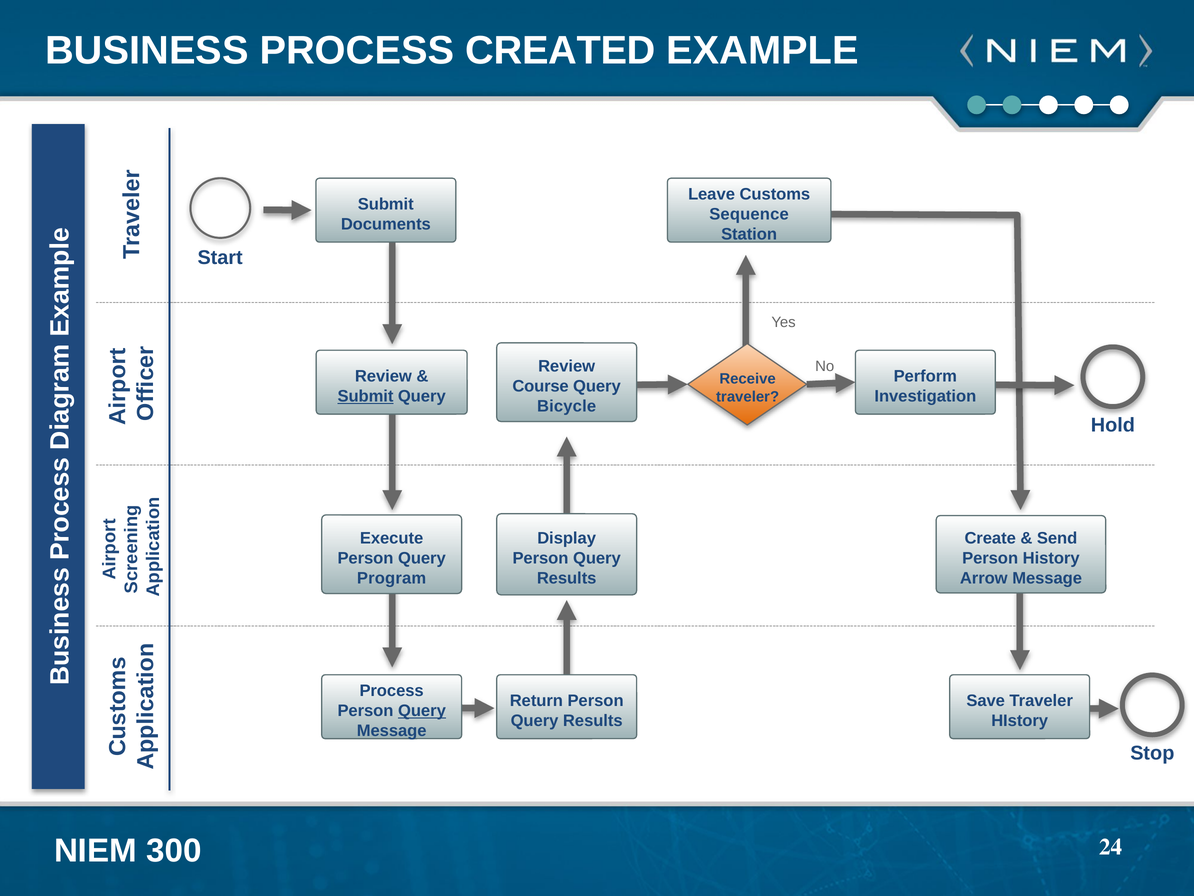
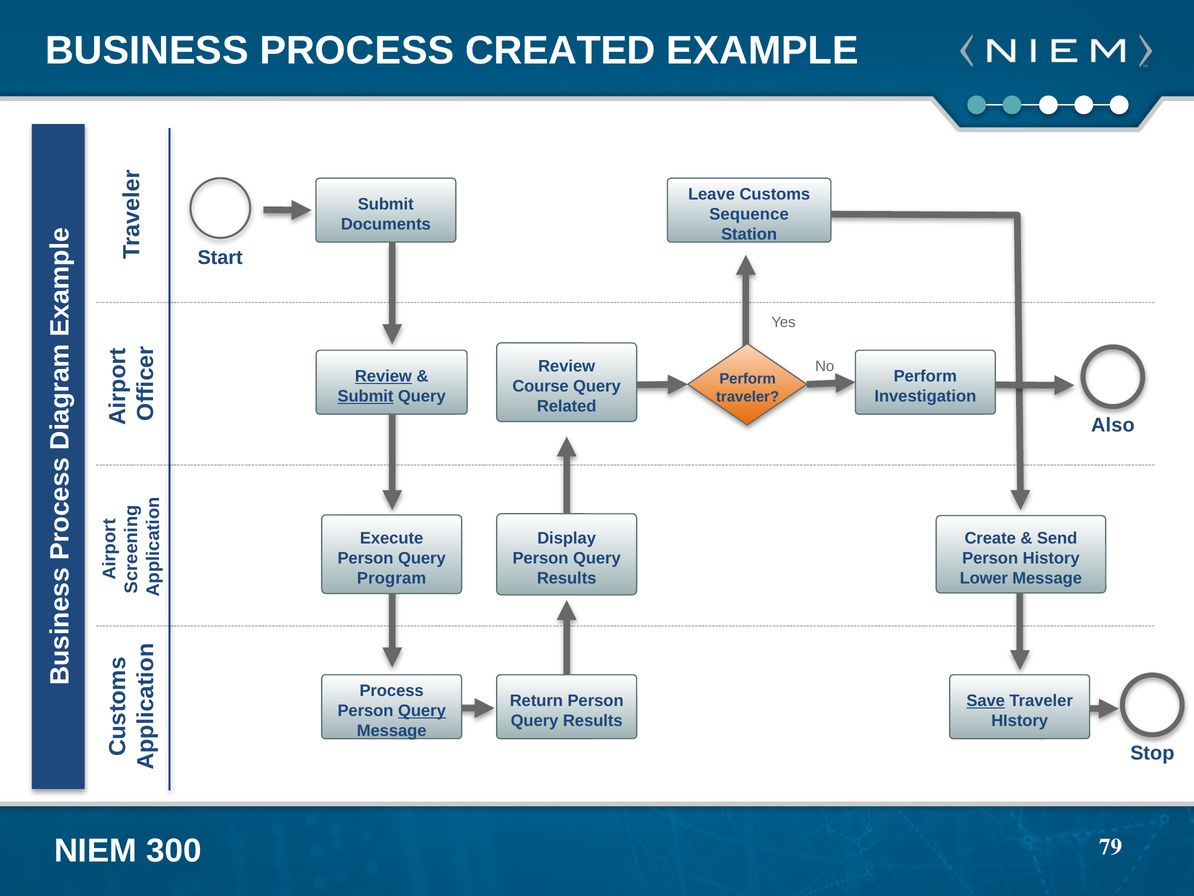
Review at (383, 376) underline: none -> present
Receive at (748, 379): Receive -> Perform
Bicycle: Bicycle -> Related
Hold: Hold -> Also
Arrow: Arrow -> Lower
Save underline: none -> present
24: 24 -> 79
